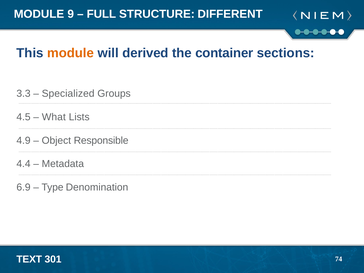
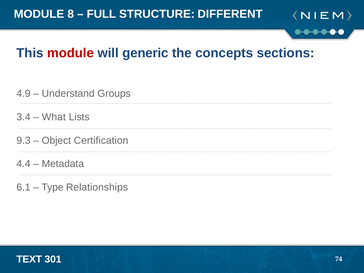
9: 9 -> 8
module at (70, 53) colour: orange -> red
derived: derived -> generic
container: container -> concepts
3.3: 3.3 -> 4.9
Specialized: Specialized -> Understand
4.5: 4.5 -> 3.4
4.9: 4.9 -> 9.3
Responsible: Responsible -> Certification
6.9: 6.9 -> 6.1
Denomination: Denomination -> Relationships
